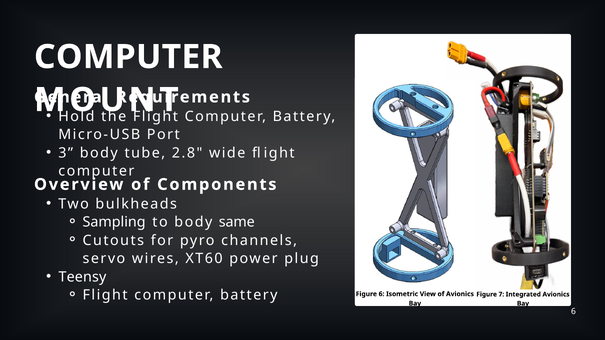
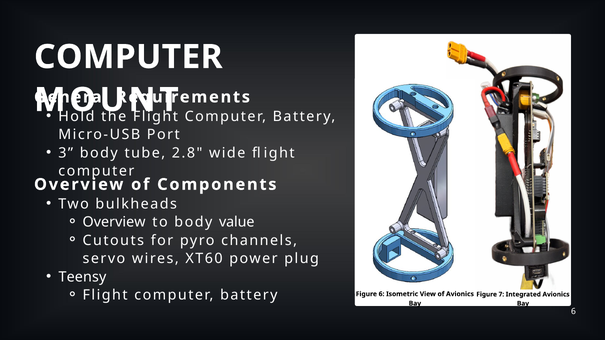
Sampling at (114, 222): Sampling -> Overview
same: same -> value
